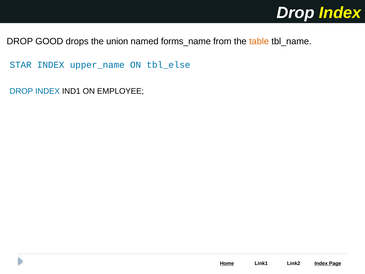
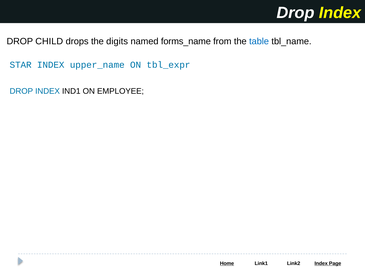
GOOD: GOOD -> CHILD
union: union -> digits
table colour: orange -> blue
tbl_else: tbl_else -> tbl_expr
